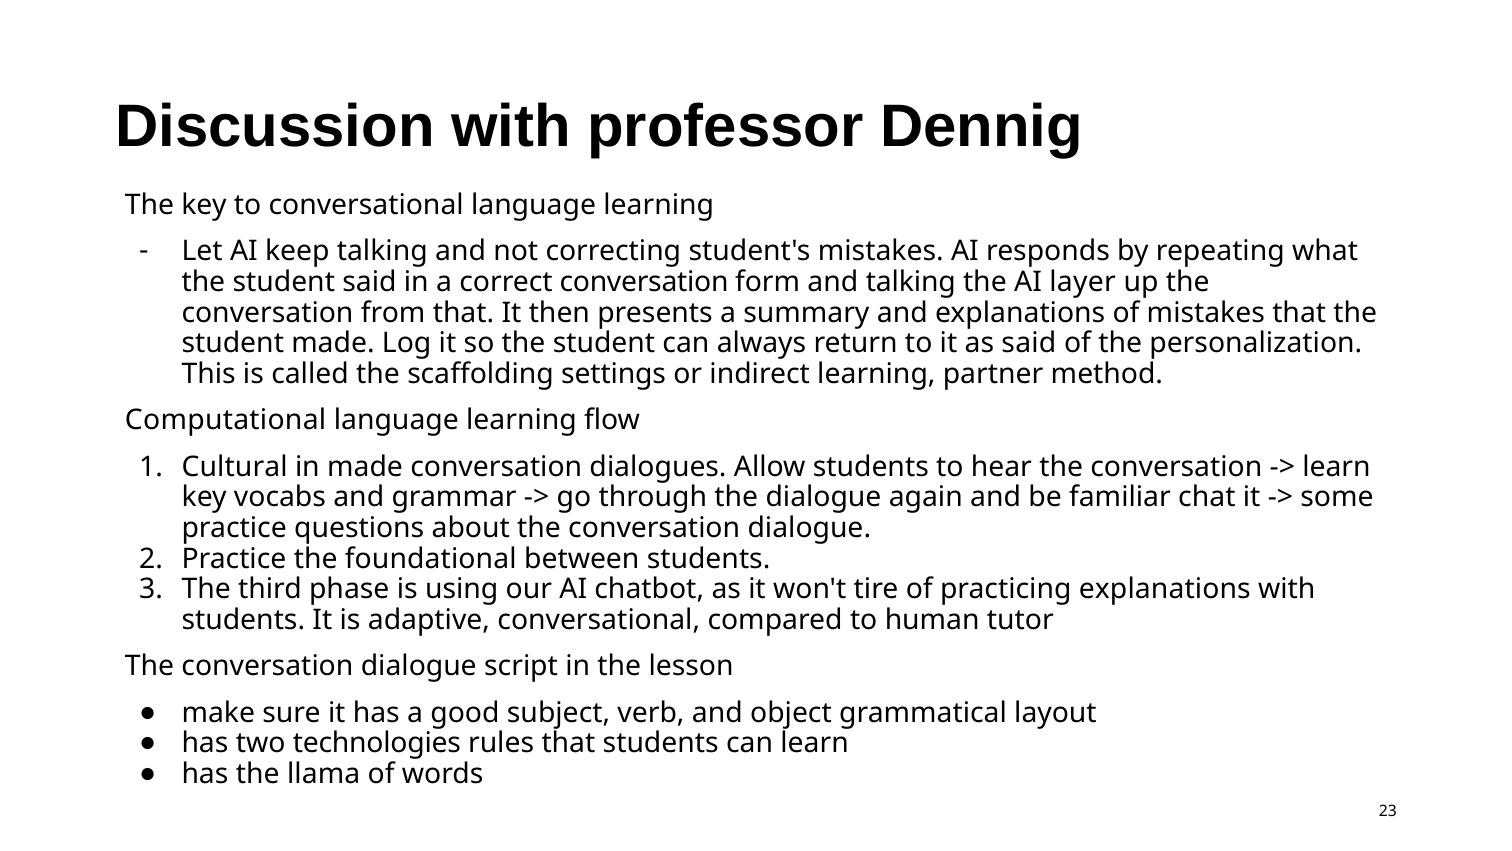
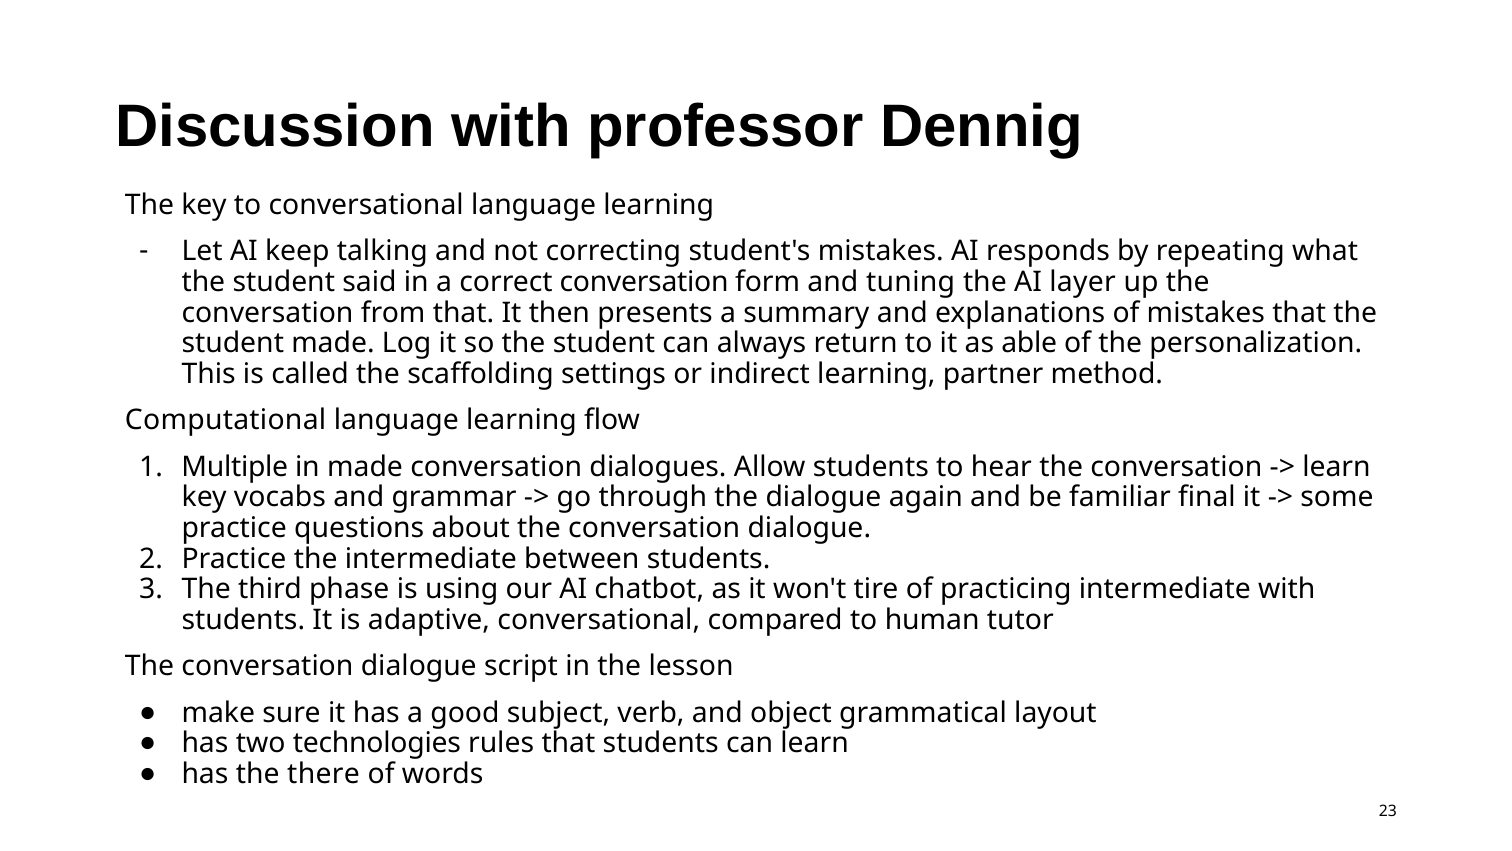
and talking: talking -> tuning
as said: said -> able
Cultural: Cultural -> Multiple
chat: chat -> final
the foundational: foundational -> intermediate
practicing explanations: explanations -> intermediate
llama: llama -> there
